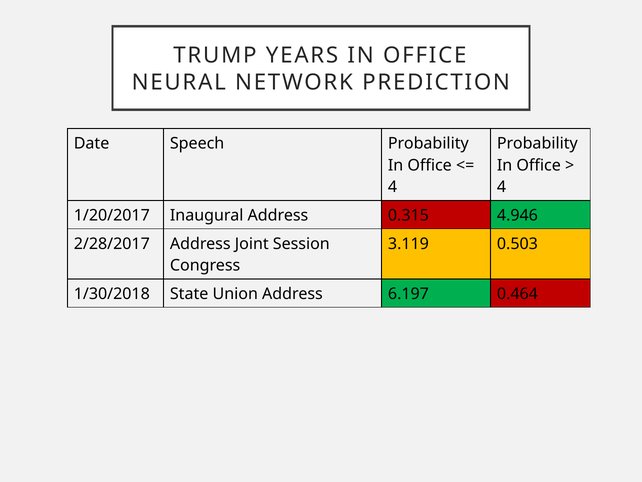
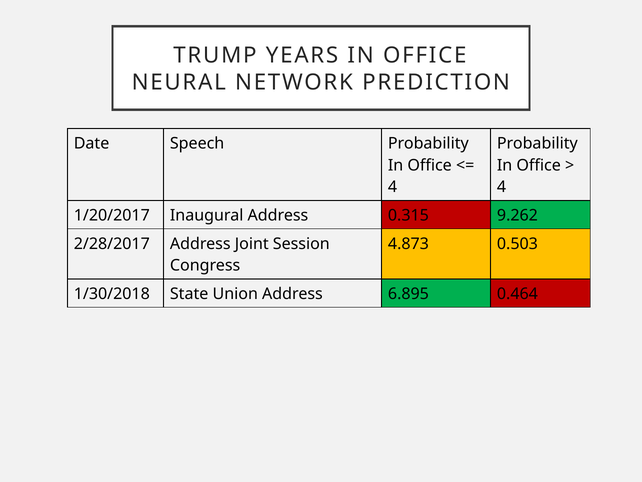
4.946: 4.946 -> 9.262
3.119: 3.119 -> 4.873
6.197: 6.197 -> 6.895
